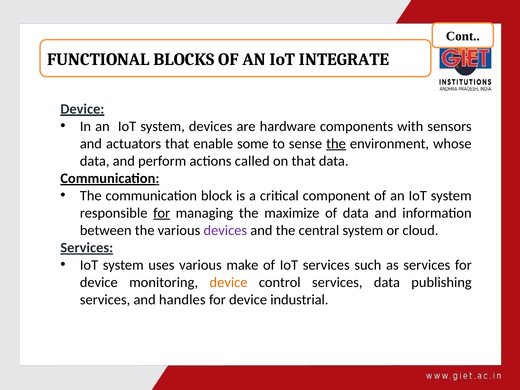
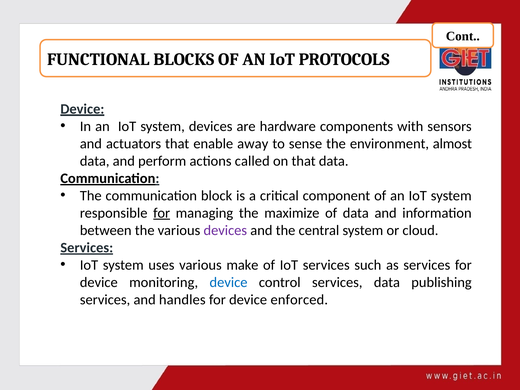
INTEGRATE: INTEGRATE -> PROTOCOLS
some: some -> away
the at (336, 144) underline: present -> none
whose: whose -> almost
device at (229, 282) colour: orange -> blue
industrial: industrial -> enforced
